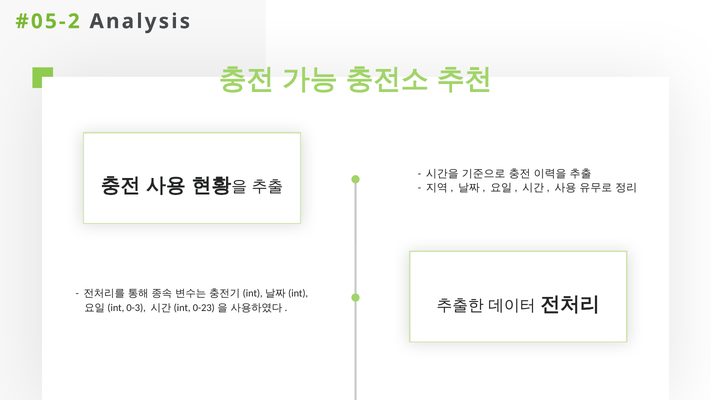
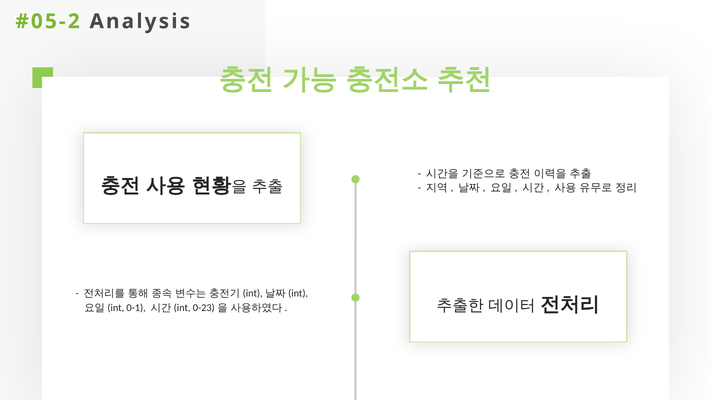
0-3: 0-3 -> 0-1
